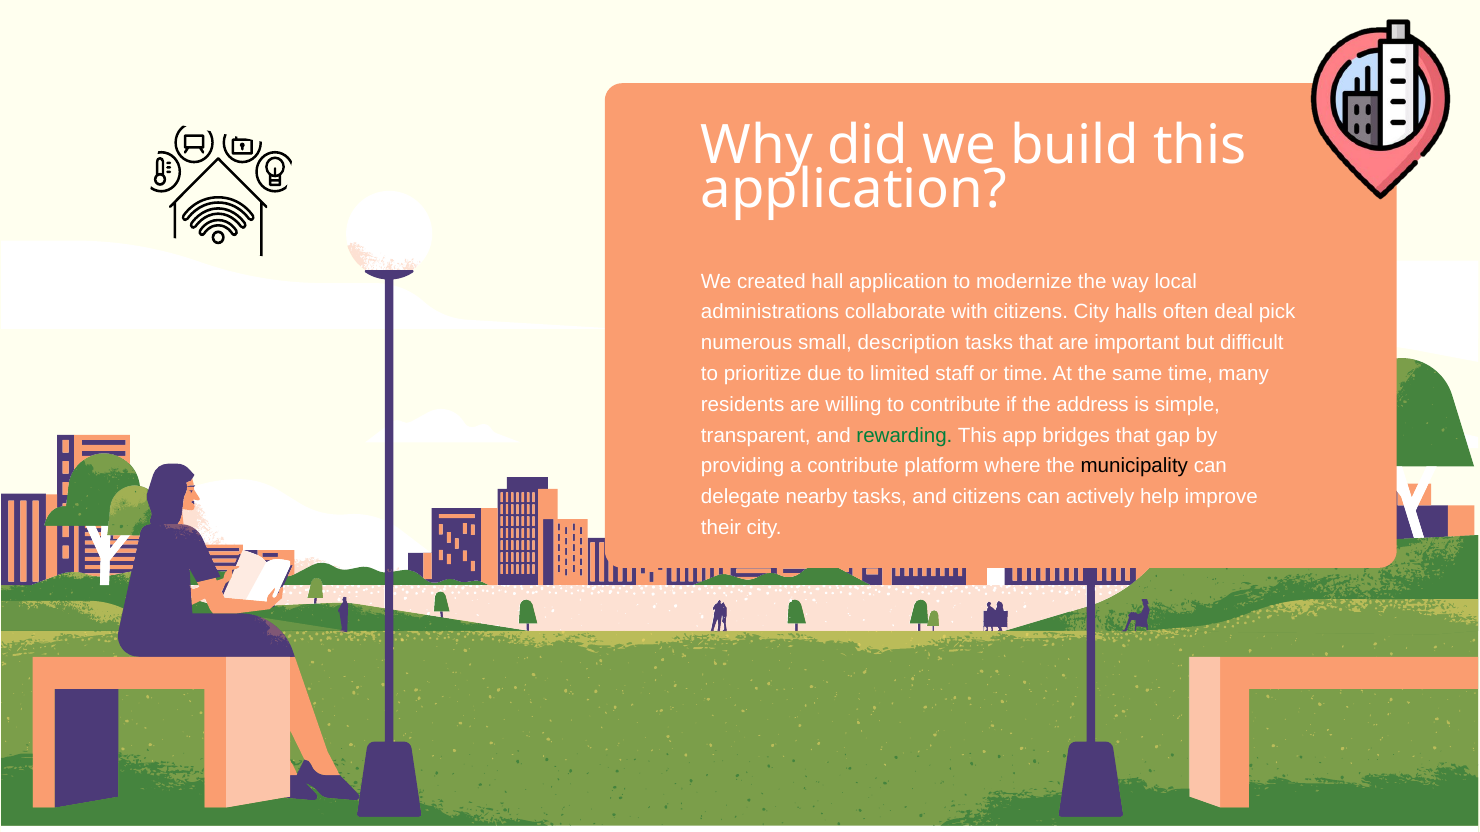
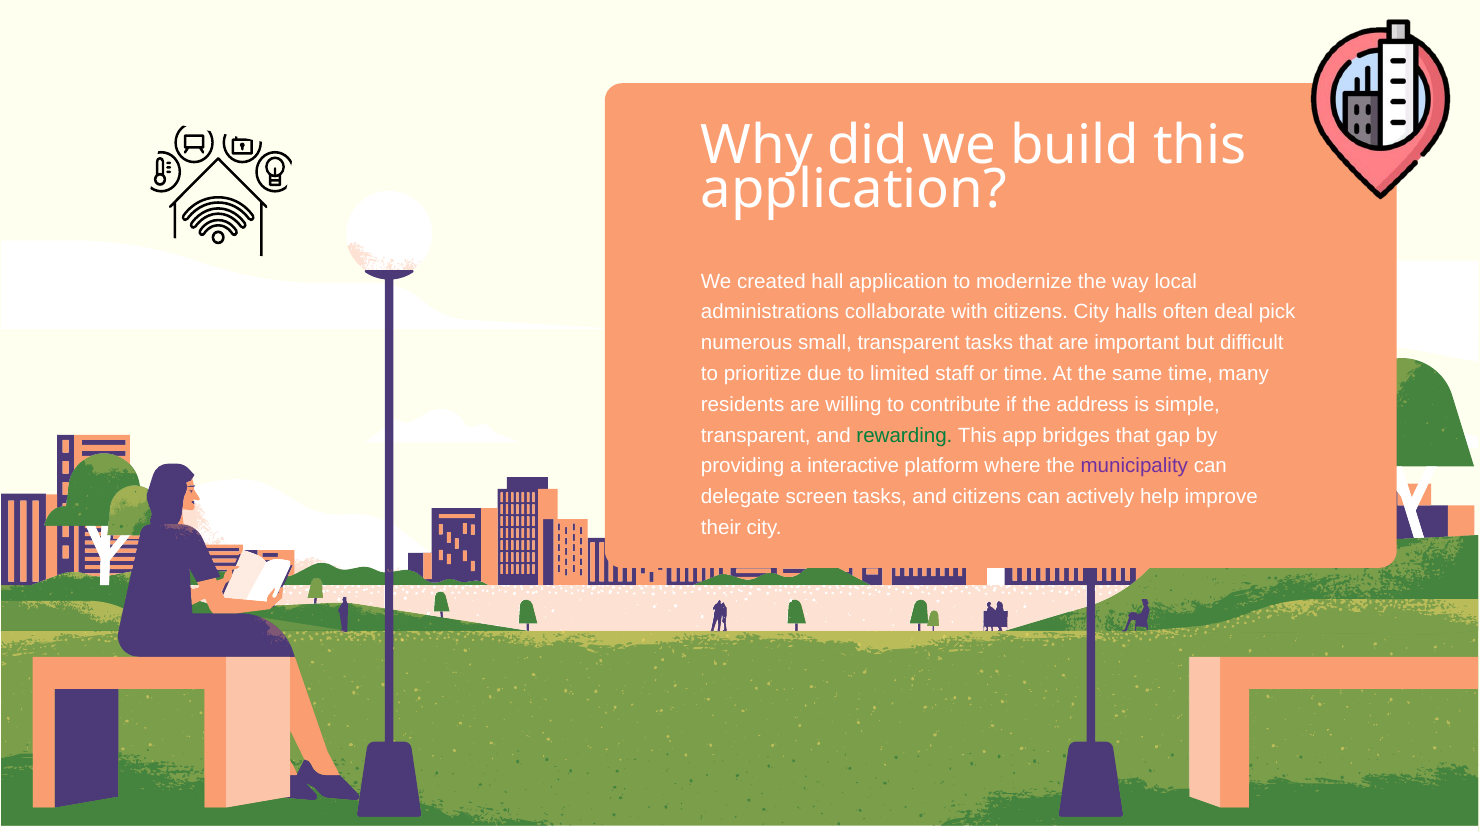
small description: description -> transparent
a contribute: contribute -> interactive
municipality colour: black -> purple
nearby: nearby -> screen
